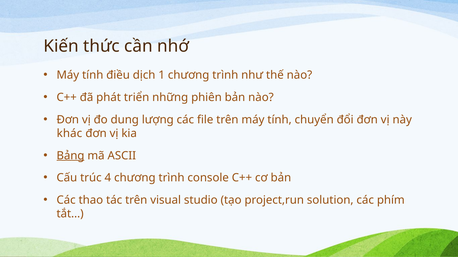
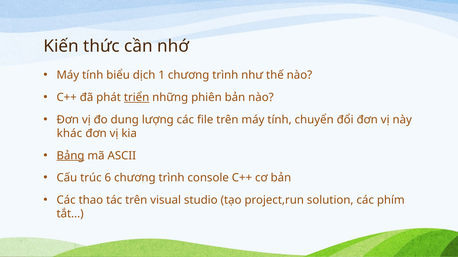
điều: điều -> biểu
triển underline: none -> present
4: 4 -> 6
